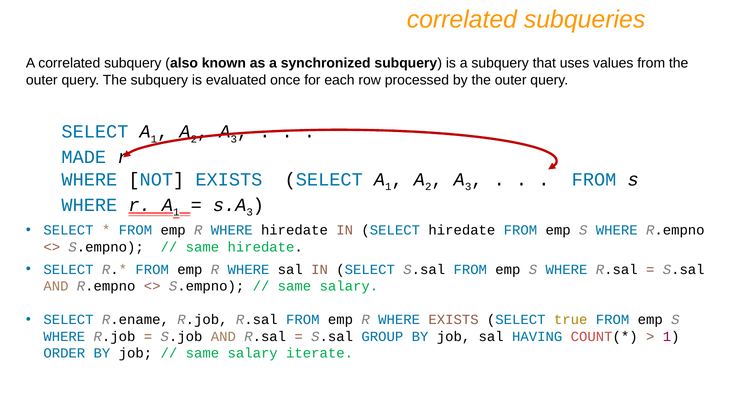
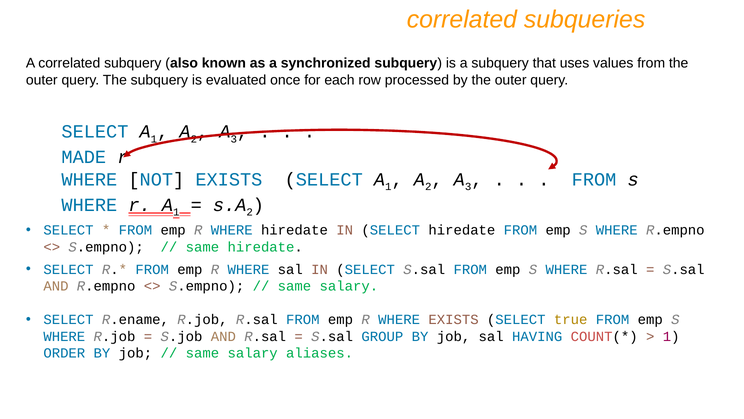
3 at (250, 212): 3 -> 2
iterate: iterate -> aliases
